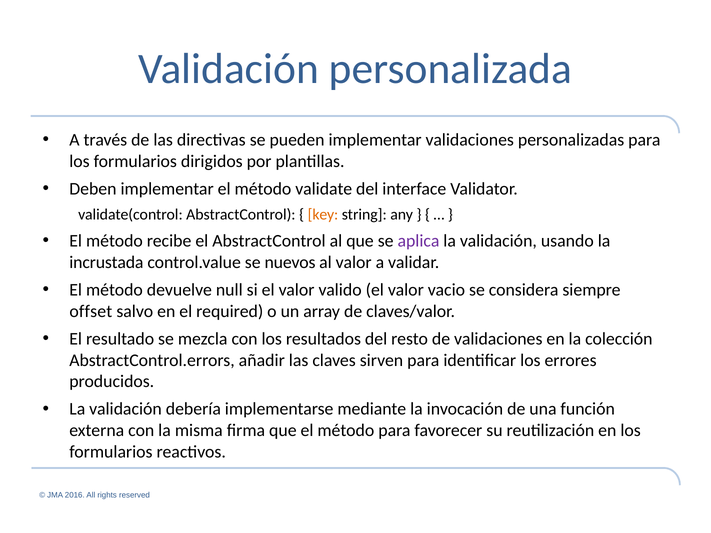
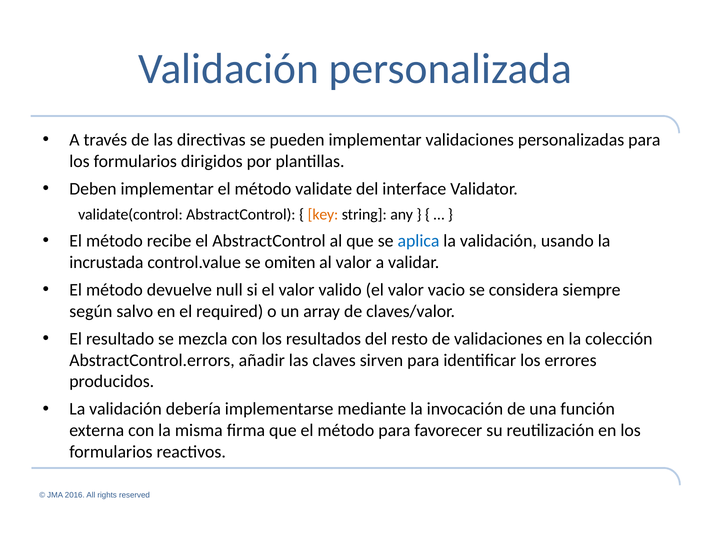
aplica colour: purple -> blue
nuevos: nuevos -> omiten
offset: offset -> según
